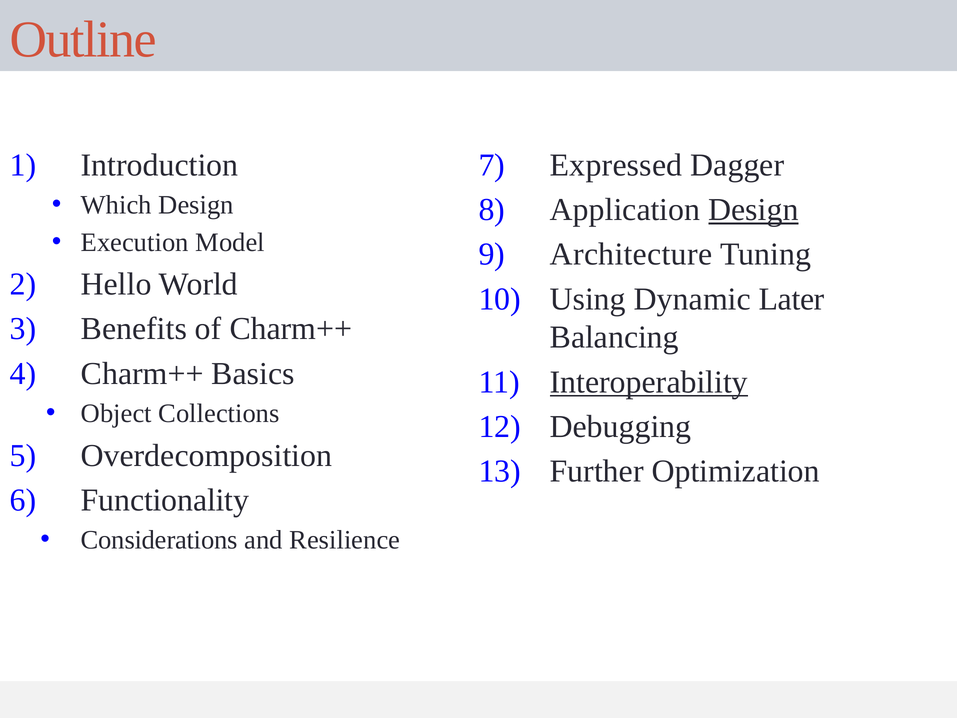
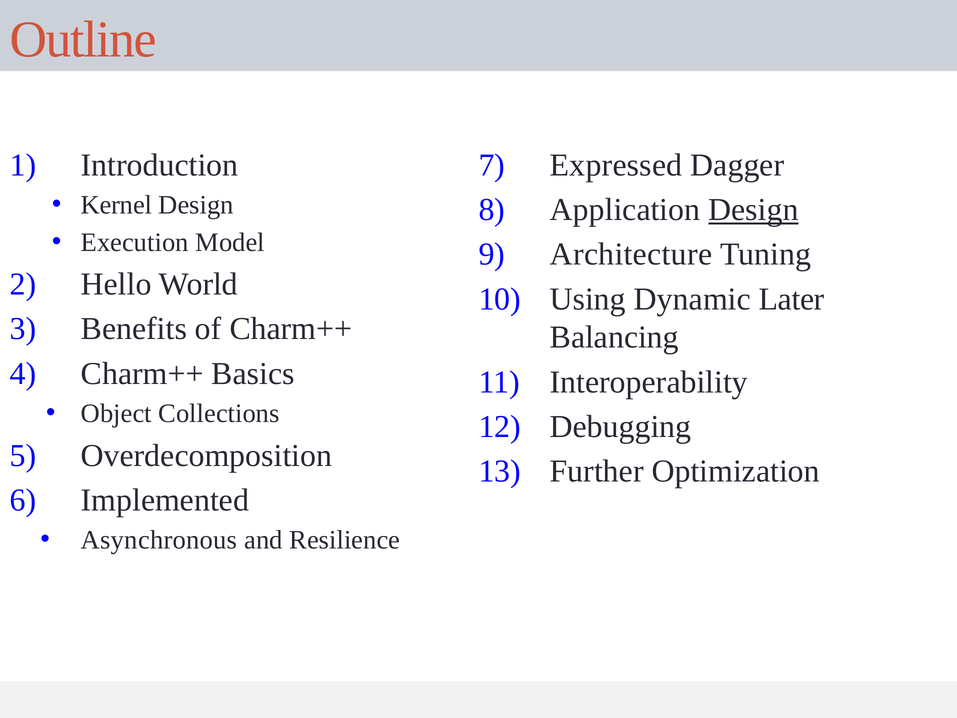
Which: Which -> Kernel
Interoperability underline: present -> none
Functionality: Functionality -> Implemented
Considerations: Considerations -> Asynchronous
